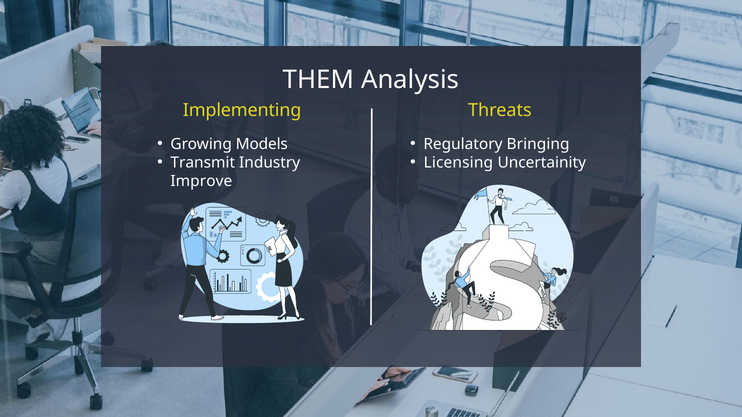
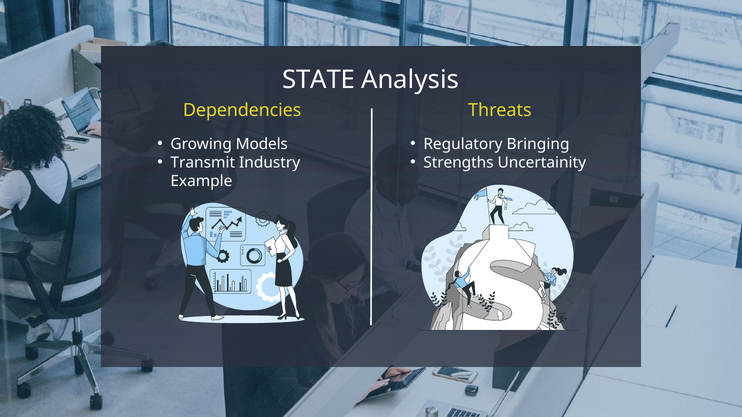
THEM: THEM -> STATE
Implementing: Implementing -> Dependencies
Licensing: Licensing -> Strengths
Improve: Improve -> Example
